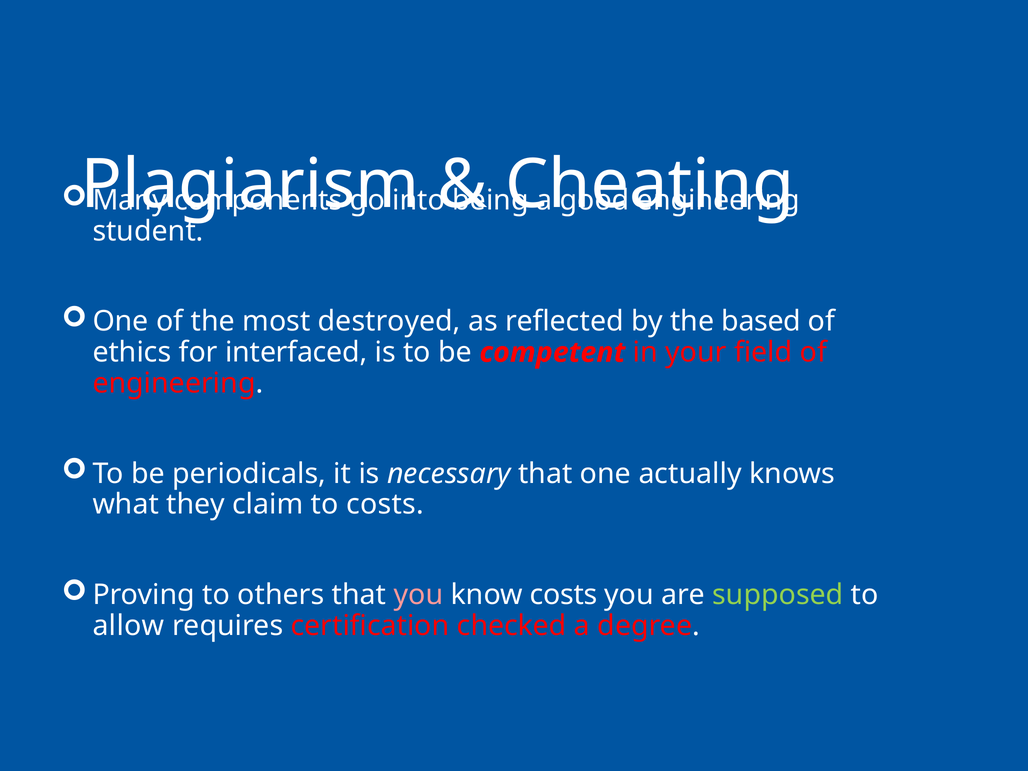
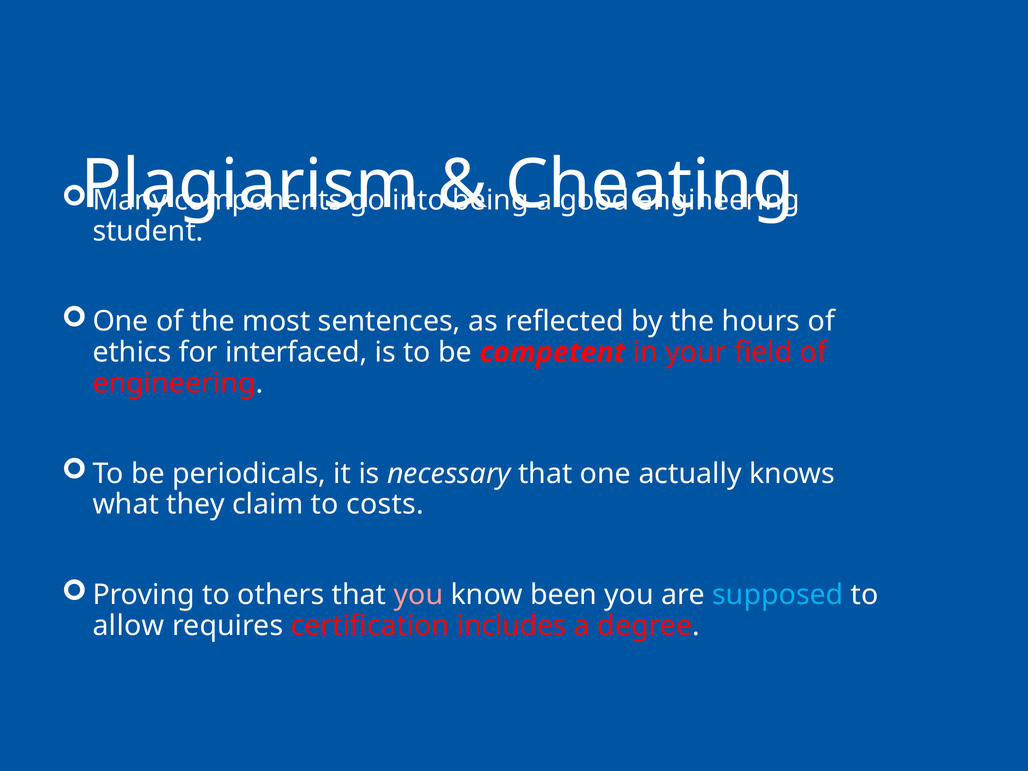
destroyed: destroyed -> sentences
based: based -> hours
know costs: costs -> been
supposed colour: light green -> light blue
checked: checked -> includes
